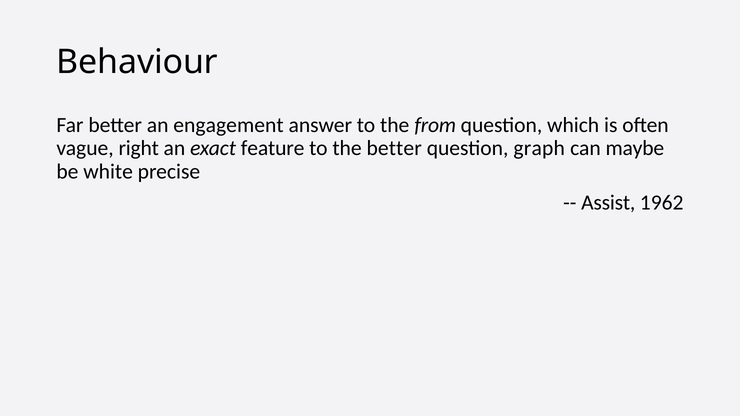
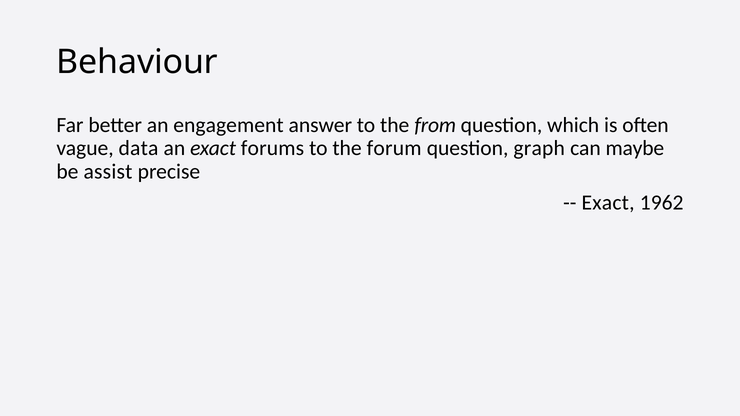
right: right -> data
feature: feature -> forums
the better: better -> forum
white: white -> assist
Assist at (608, 203): Assist -> Exact
